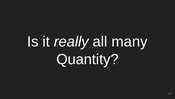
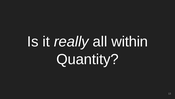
many: many -> within
